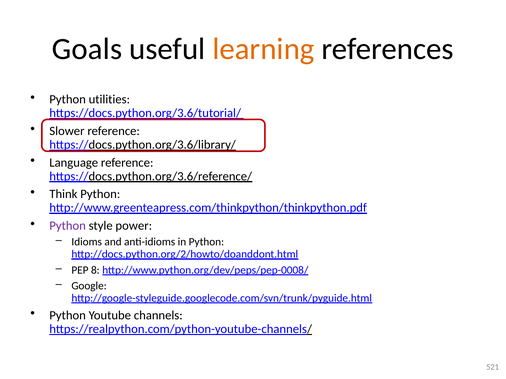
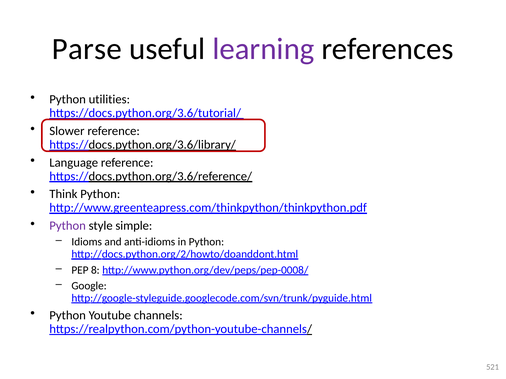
Goals: Goals -> Parse
learning colour: orange -> purple
power: power -> simple
